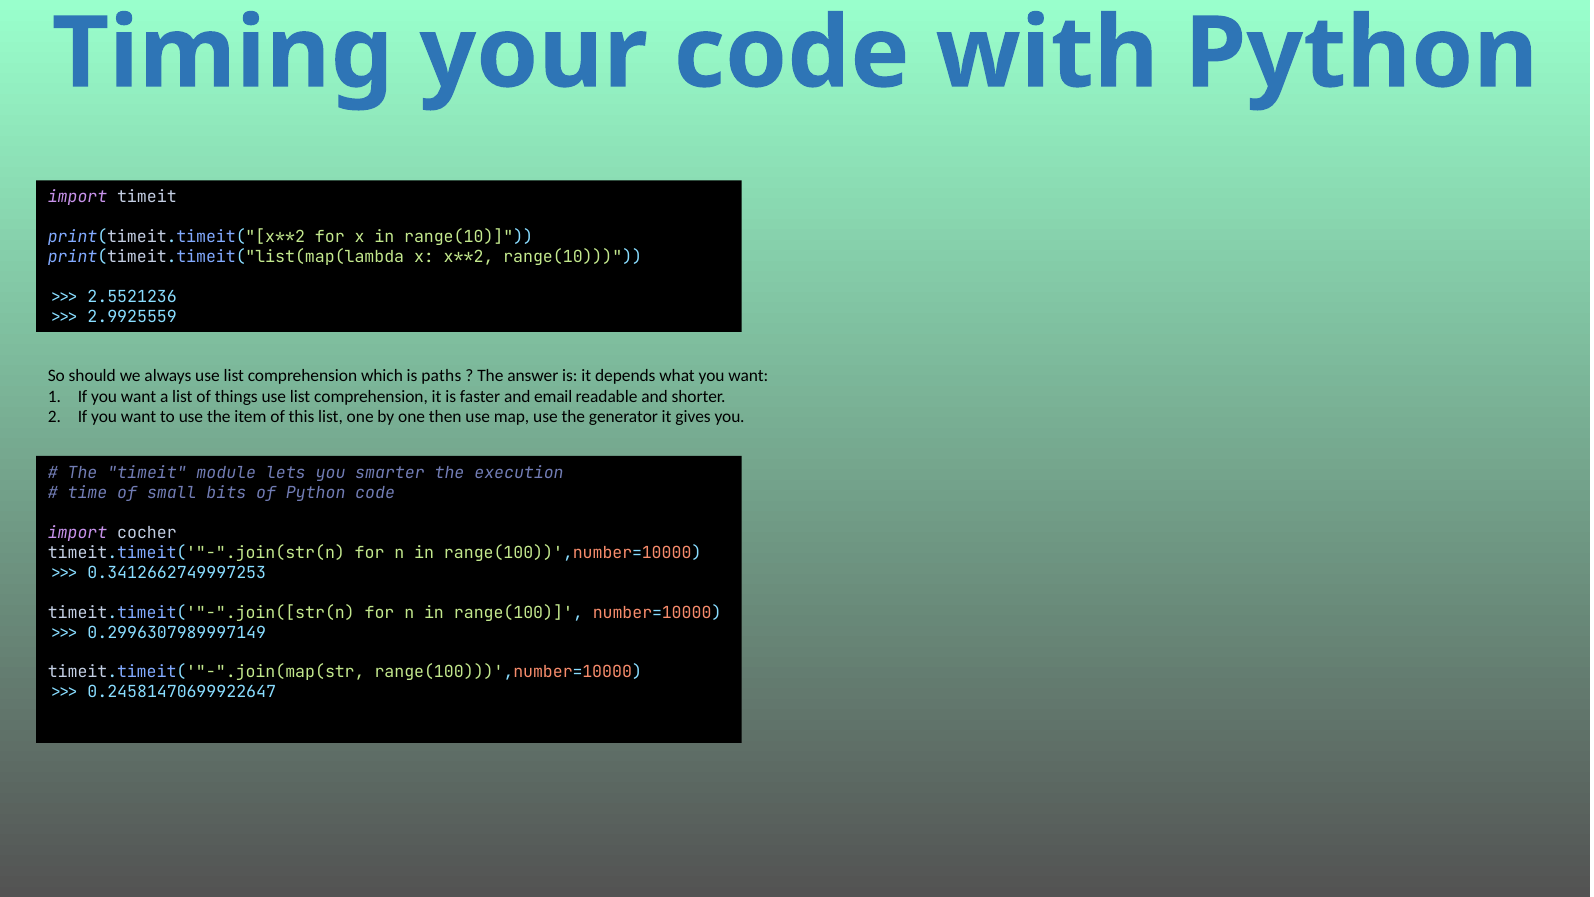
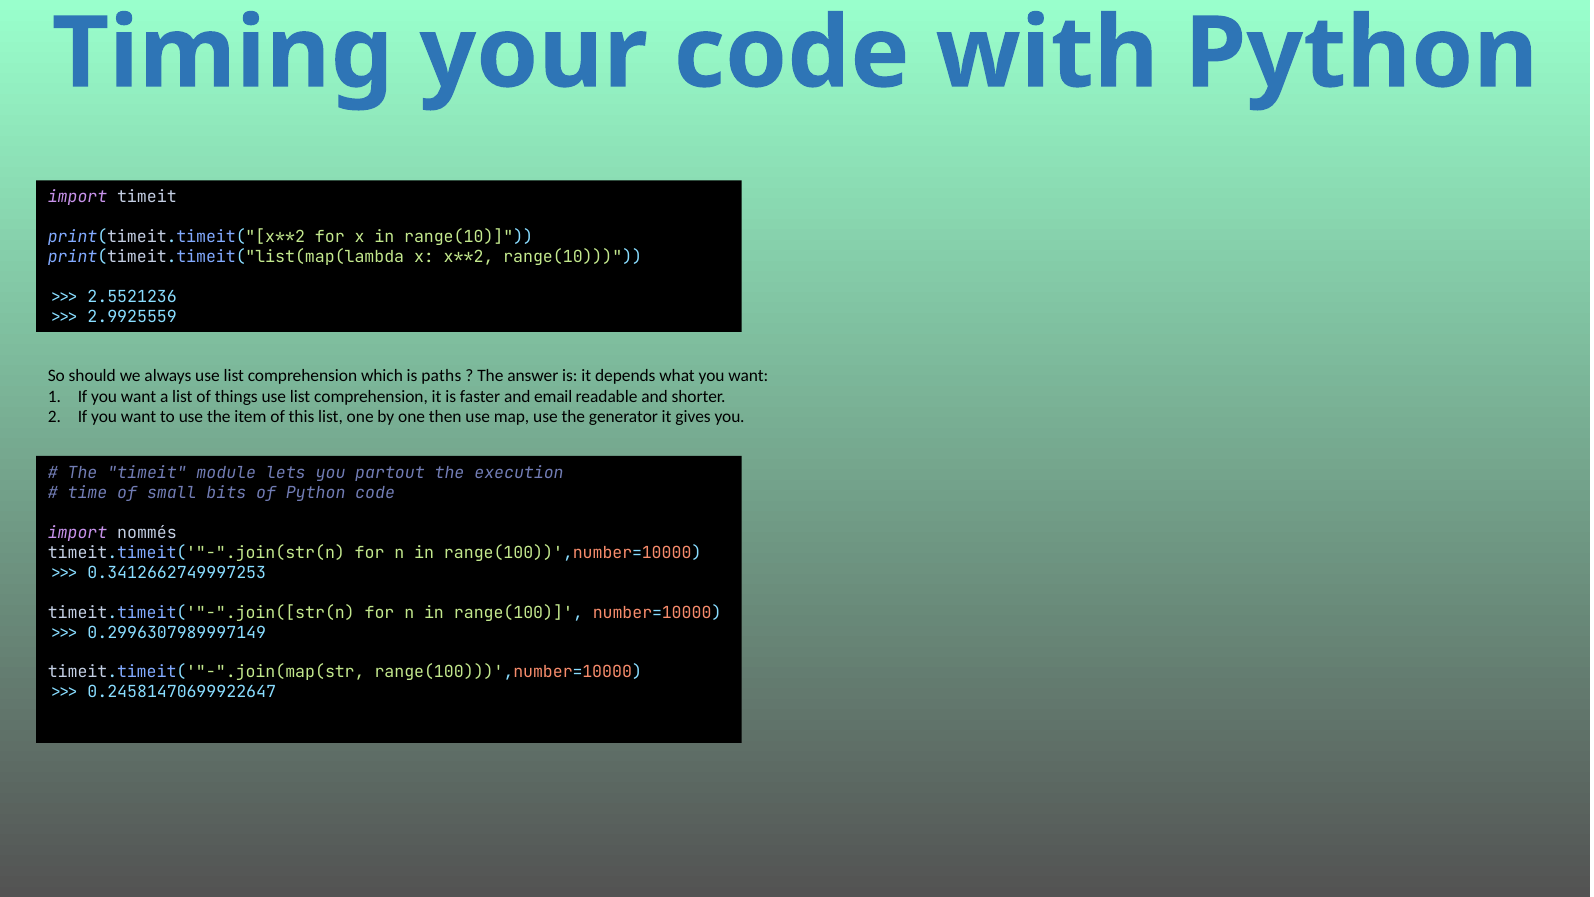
smarter: smarter -> partout
cocher: cocher -> nommés
